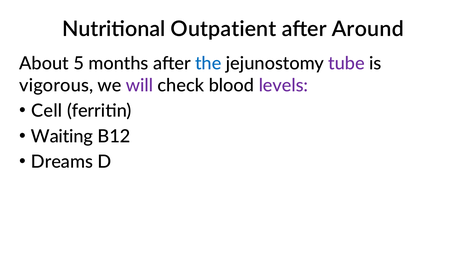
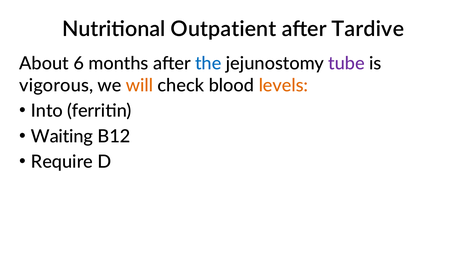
Around: Around -> Tardive
5: 5 -> 6
will colour: purple -> orange
levels colour: purple -> orange
Cell: Cell -> Into
Dreams: Dreams -> Require
